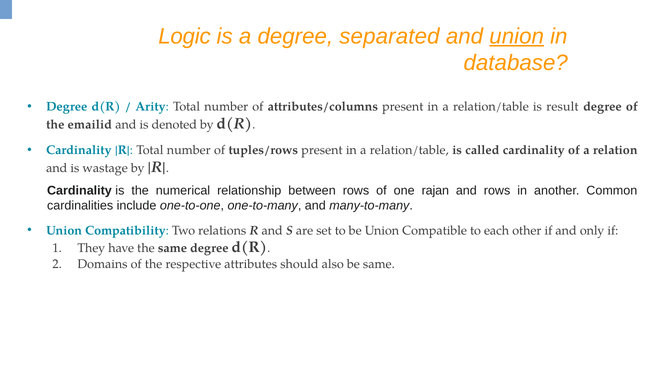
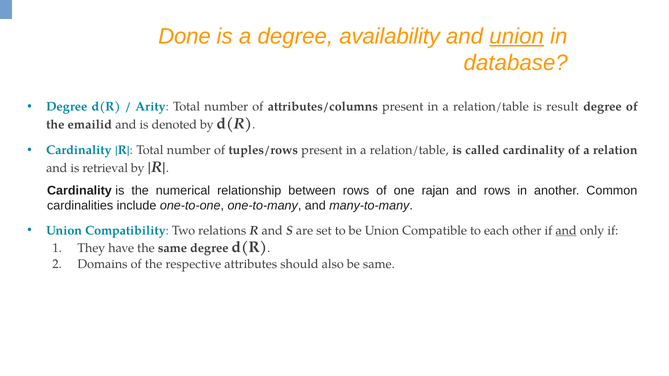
Logic: Logic -> Done
separated: separated -> availability
wastage: wastage -> retrieval
and at (566, 231) underline: none -> present
